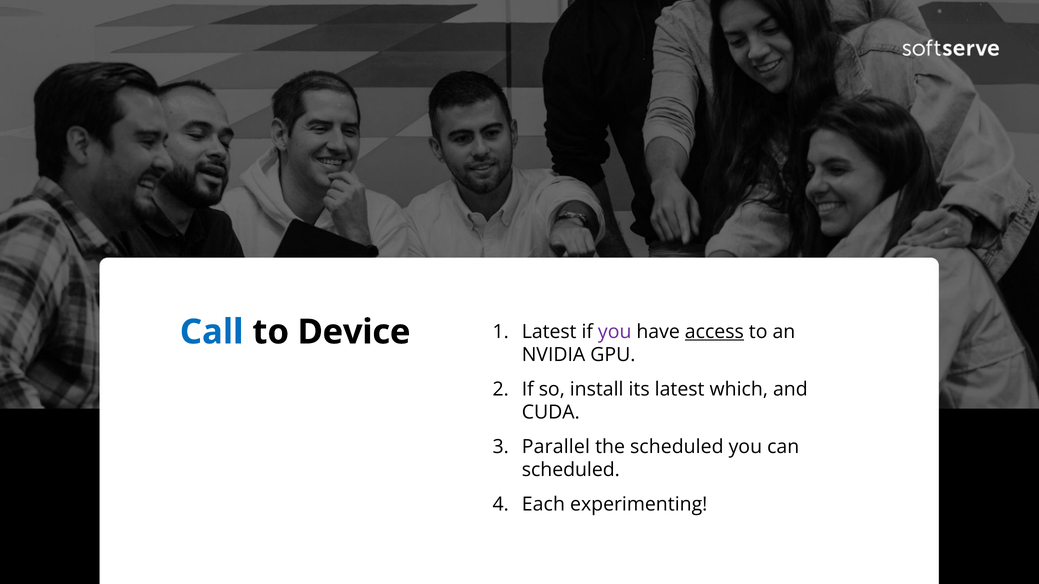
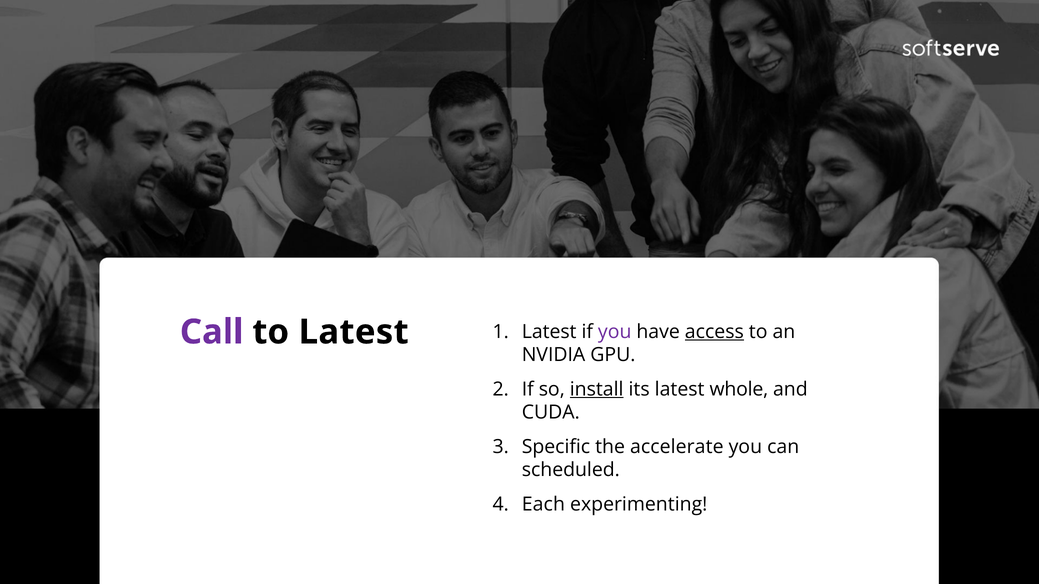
Call colour: blue -> purple
to Device: Device -> Latest
install underline: none -> present
which: which -> whole
Parallel: Parallel -> Specific
the scheduled: scheduled -> accelerate
